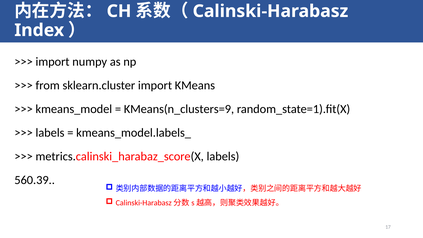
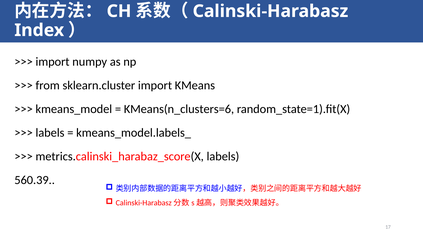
KMeans(n_clusters=9: KMeans(n_clusters=9 -> KMeans(n_clusters=6
